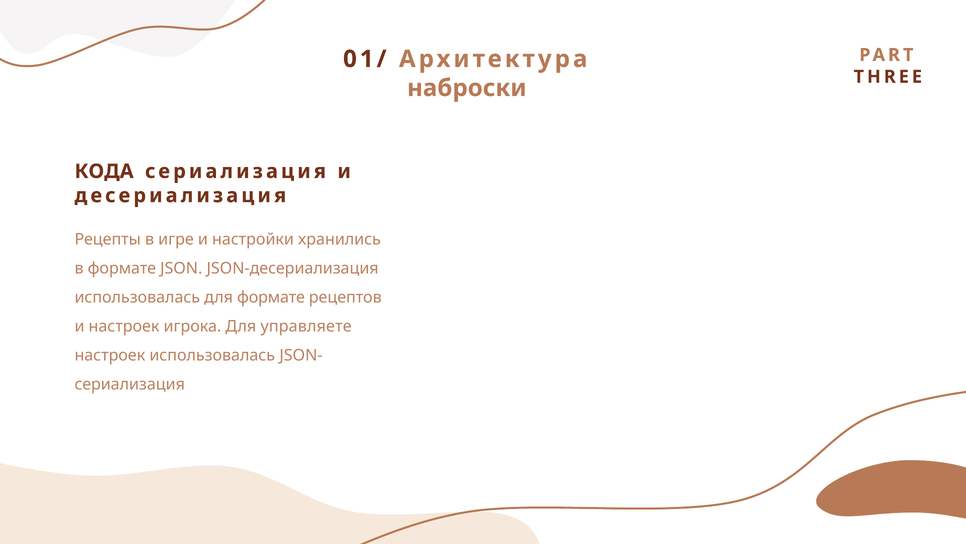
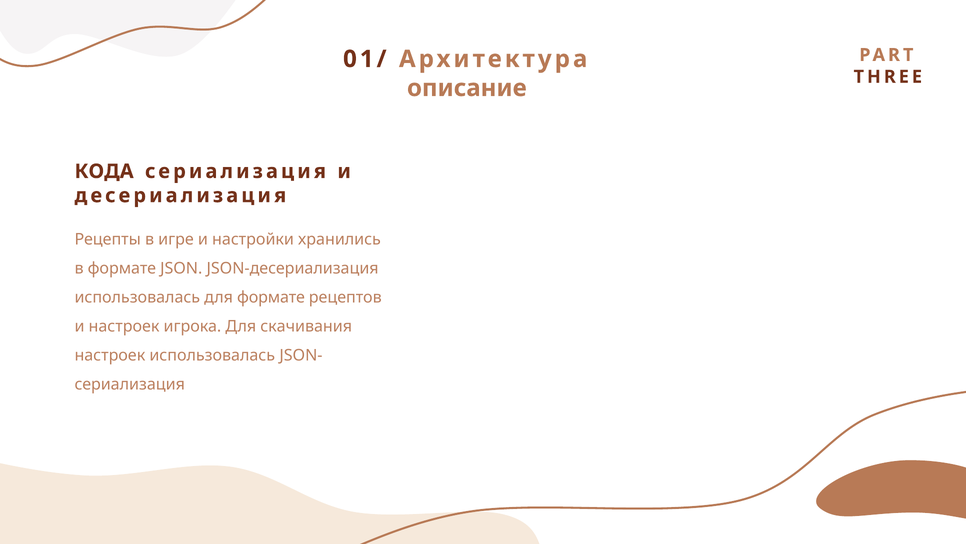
наброски: наброски -> описание
управляете: управляете -> скачивания
